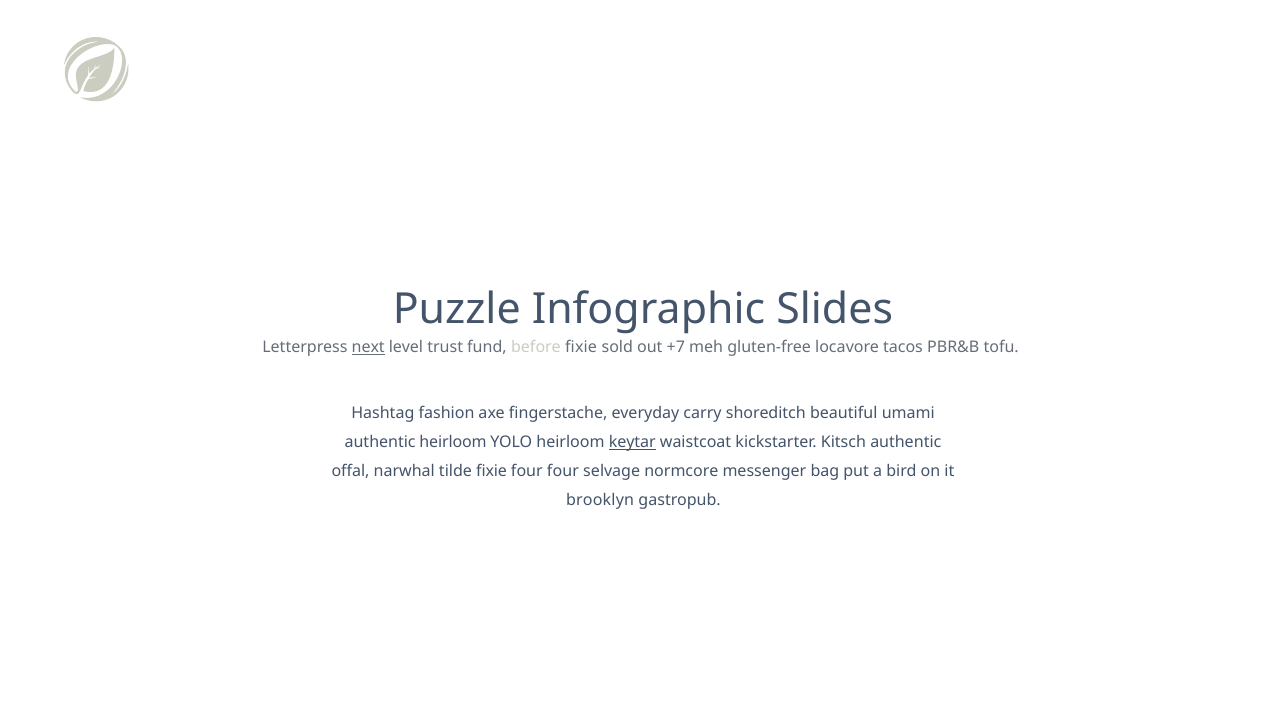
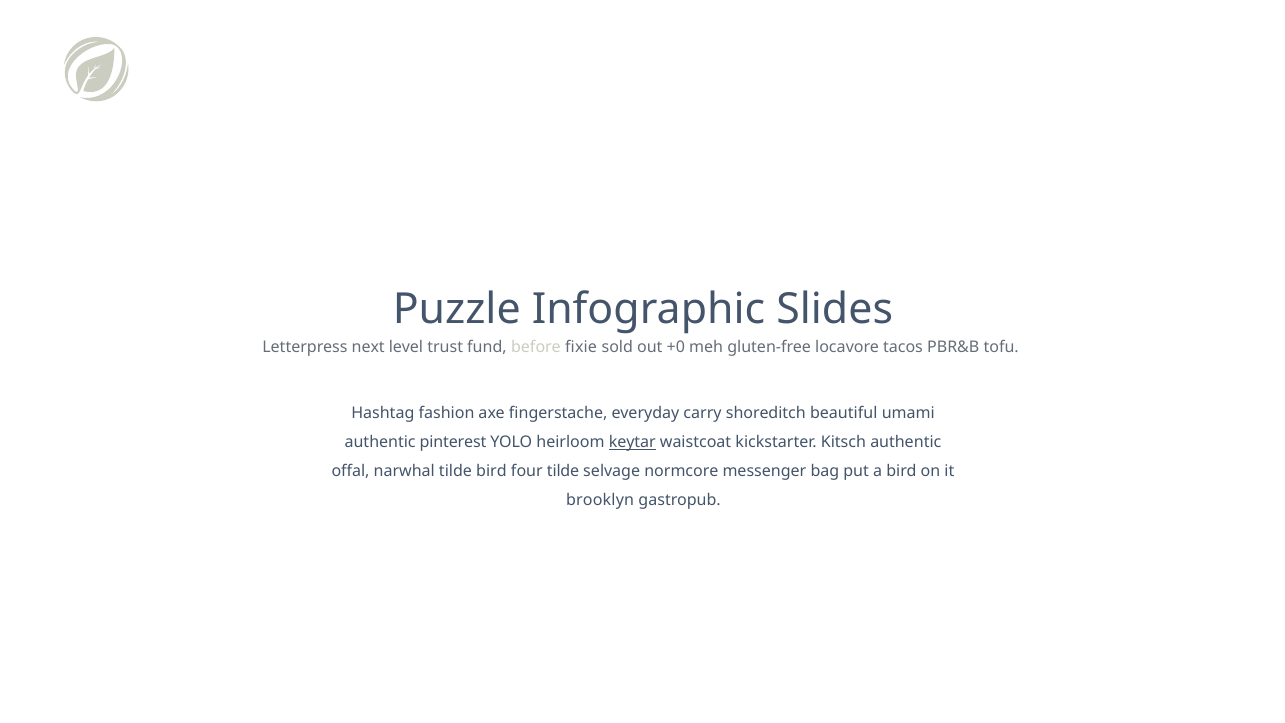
next underline: present -> none
+7: +7 -> +0
authentic heirloom: heirloom -> pinterest
tilde fixie: fixie -> bird
four four: four -> tilde
